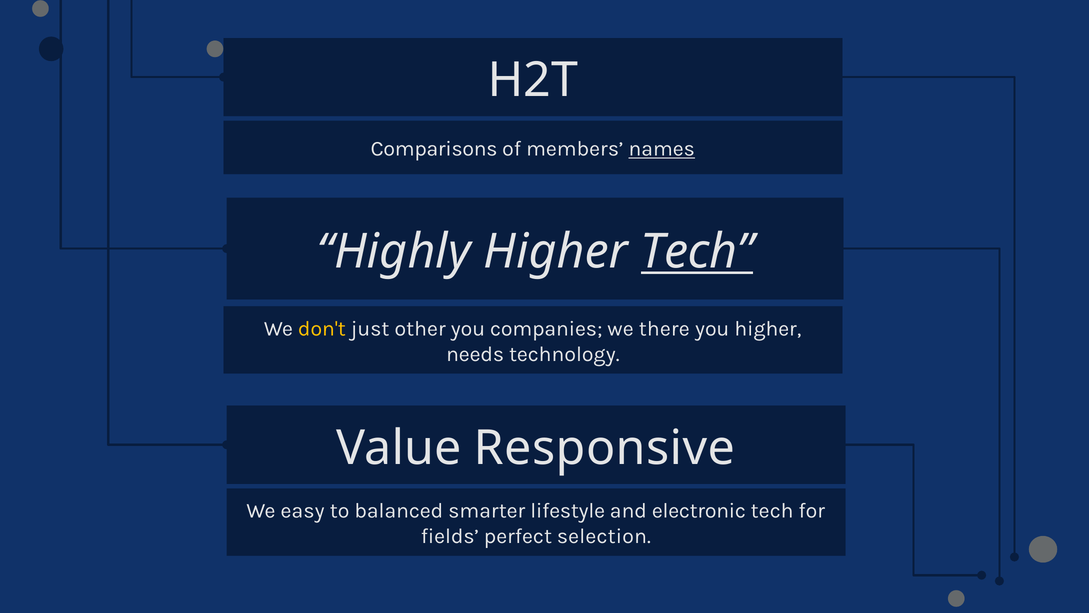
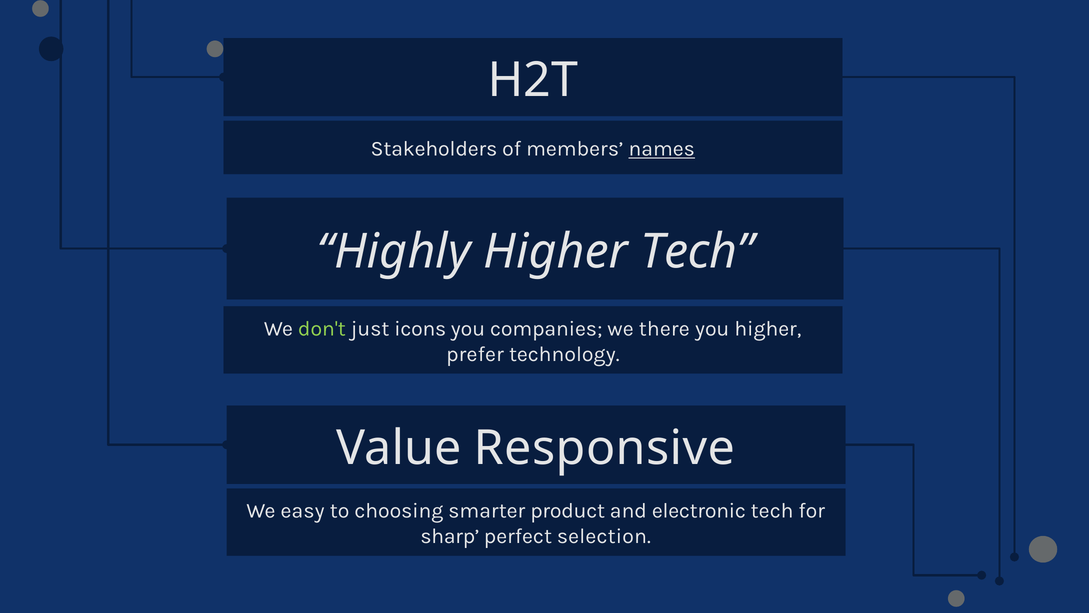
Comparisons: Comparisons -> Stakeholders
Tech at (697, 252) underline: present -> none
don't colour: yellow -> light green
other: other -> icons
needs: needs -> prefer
balanced: balanced -> choosing
lifestyle: lifestyle -> product
fields: fields -> sharp
